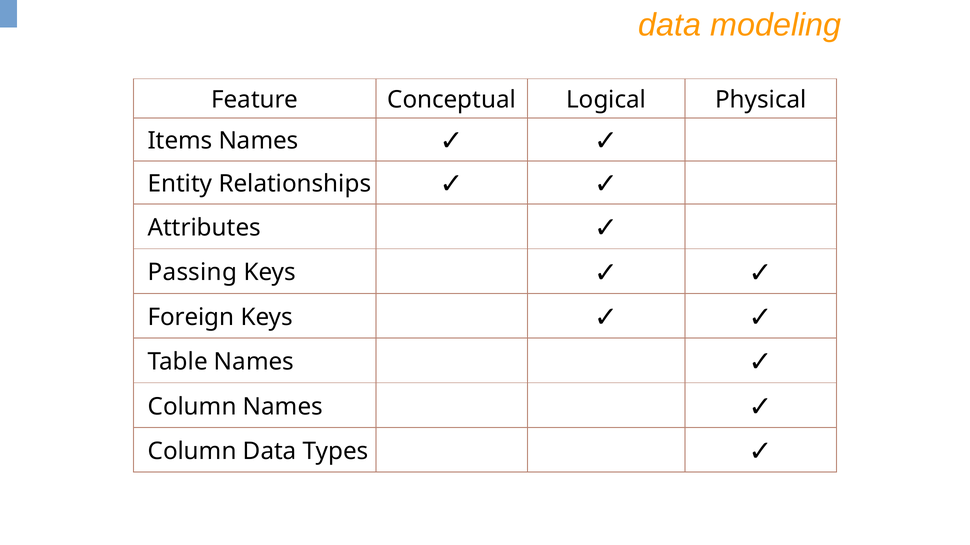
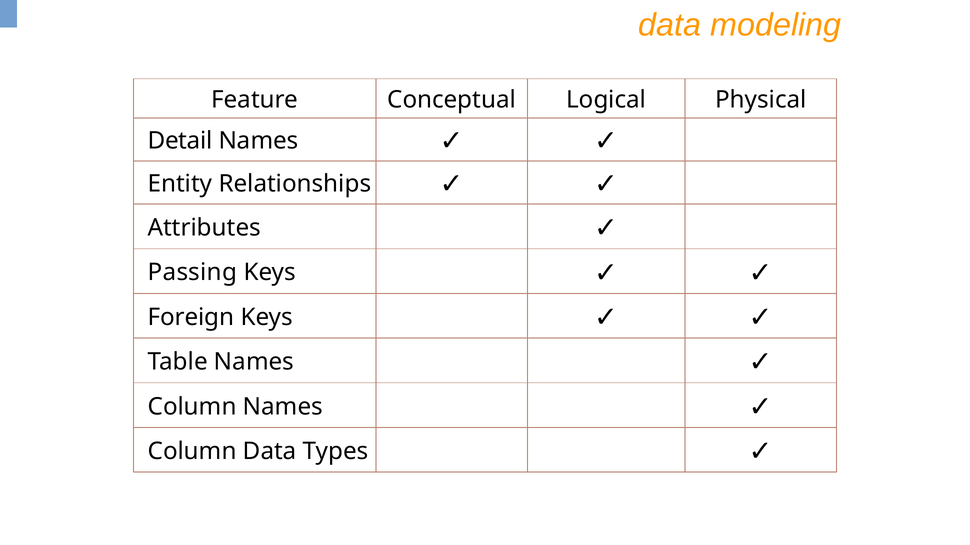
Items: Items -> Detail
